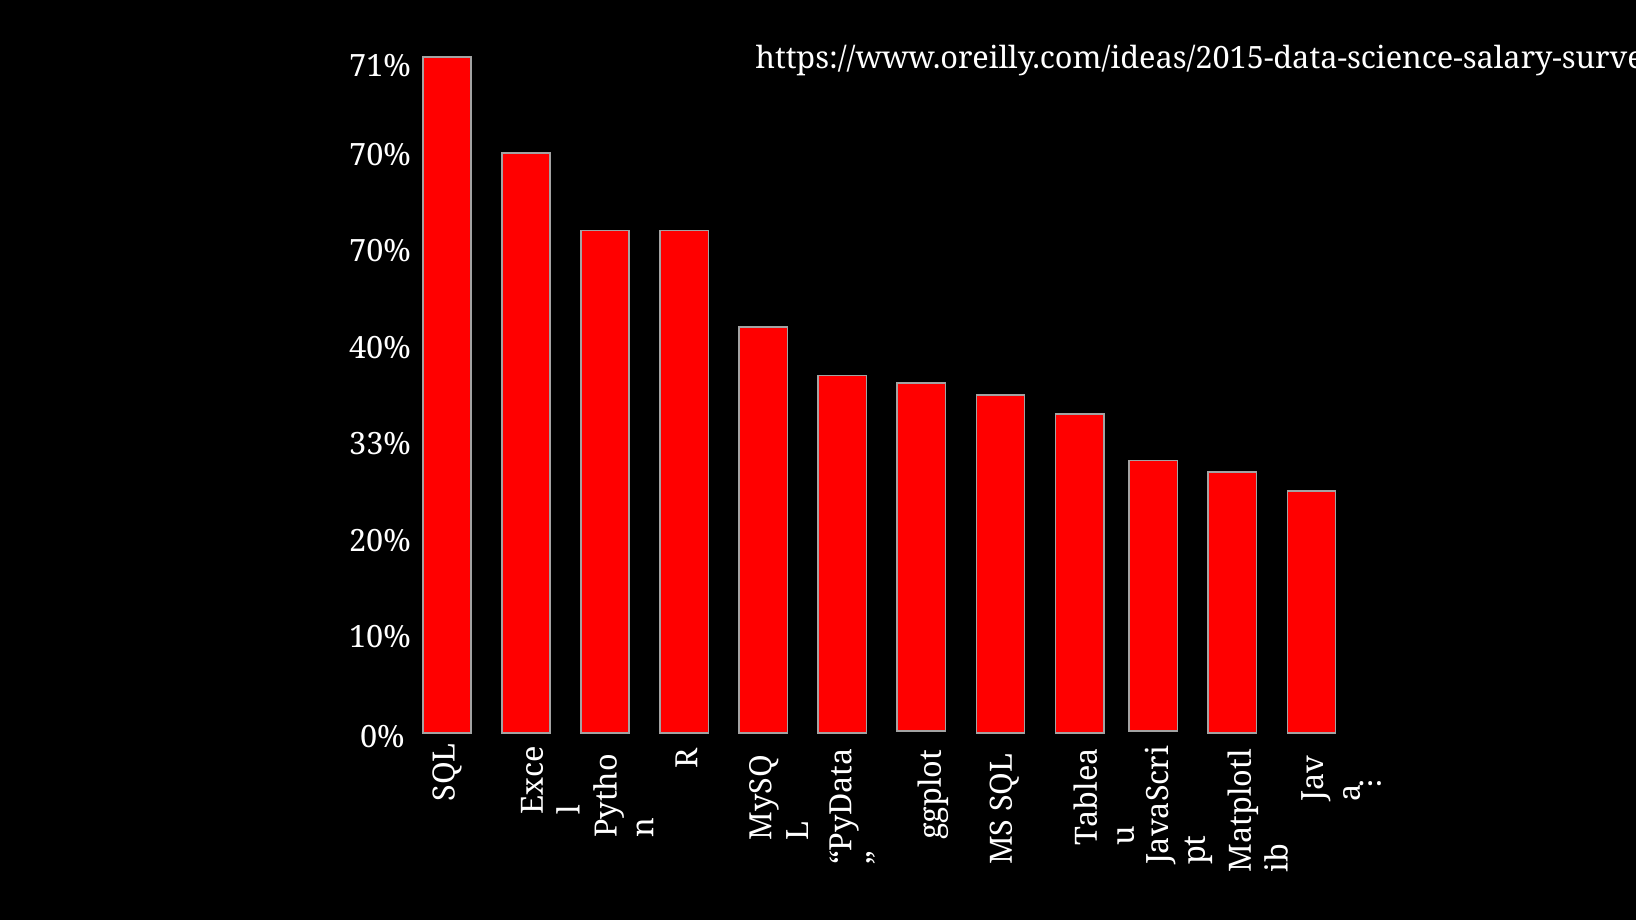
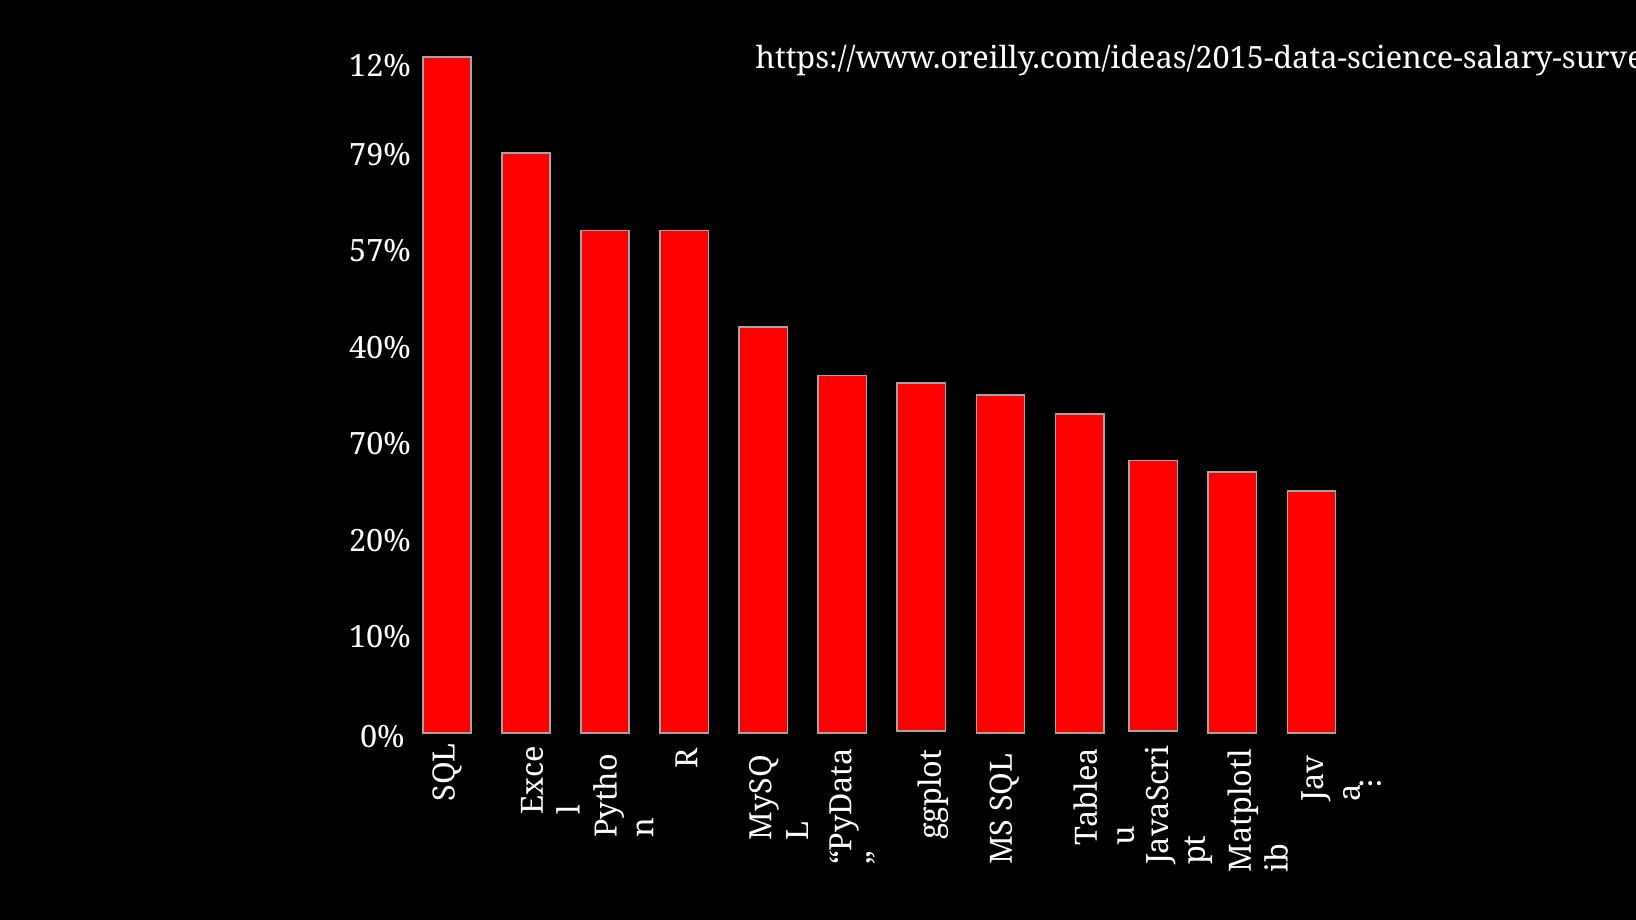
71%: 71% -> 12%
70% at (380, 155): 70% -> 79%
70% at (380, 252): 70% -> 57%
33%: 33% -> 70%
